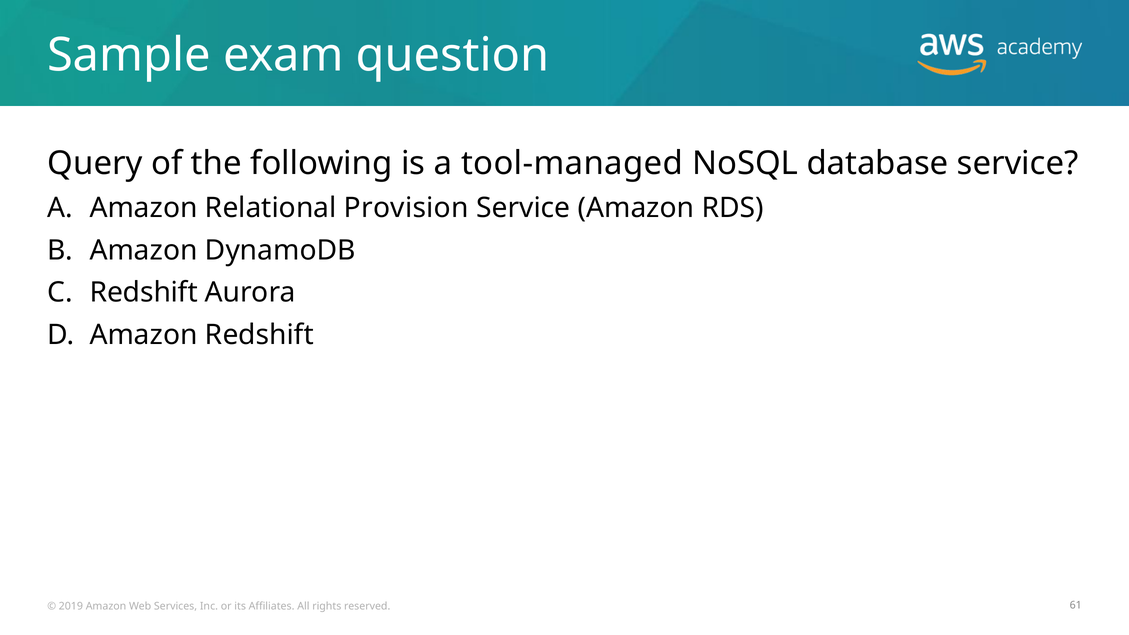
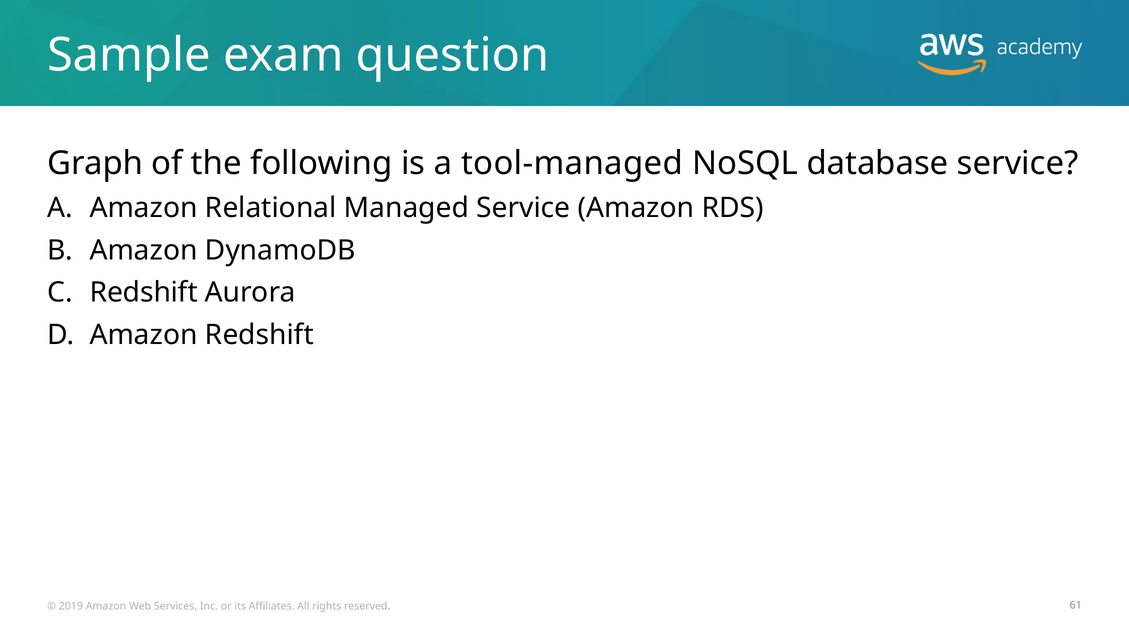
Query: Query -> Graph
Provision: Provision -> Managed
